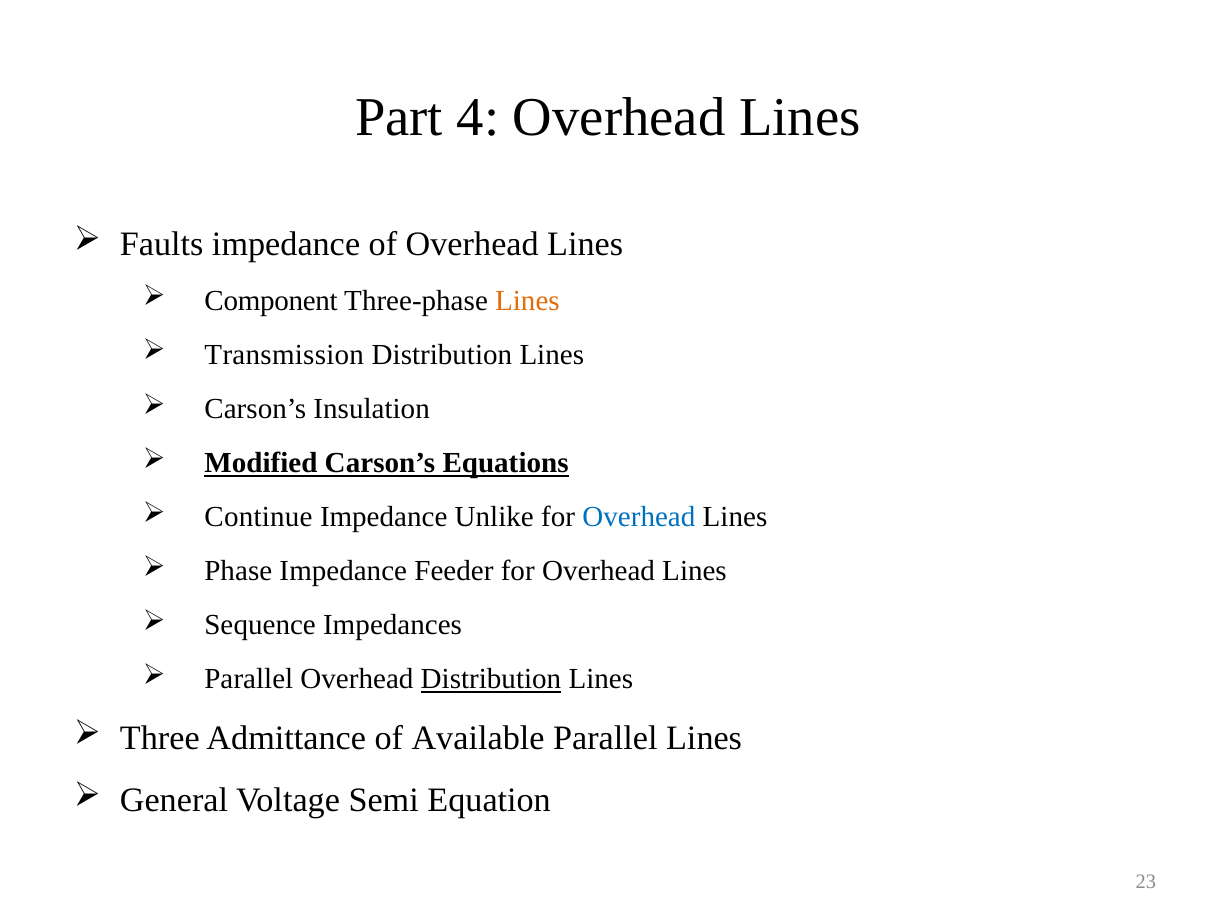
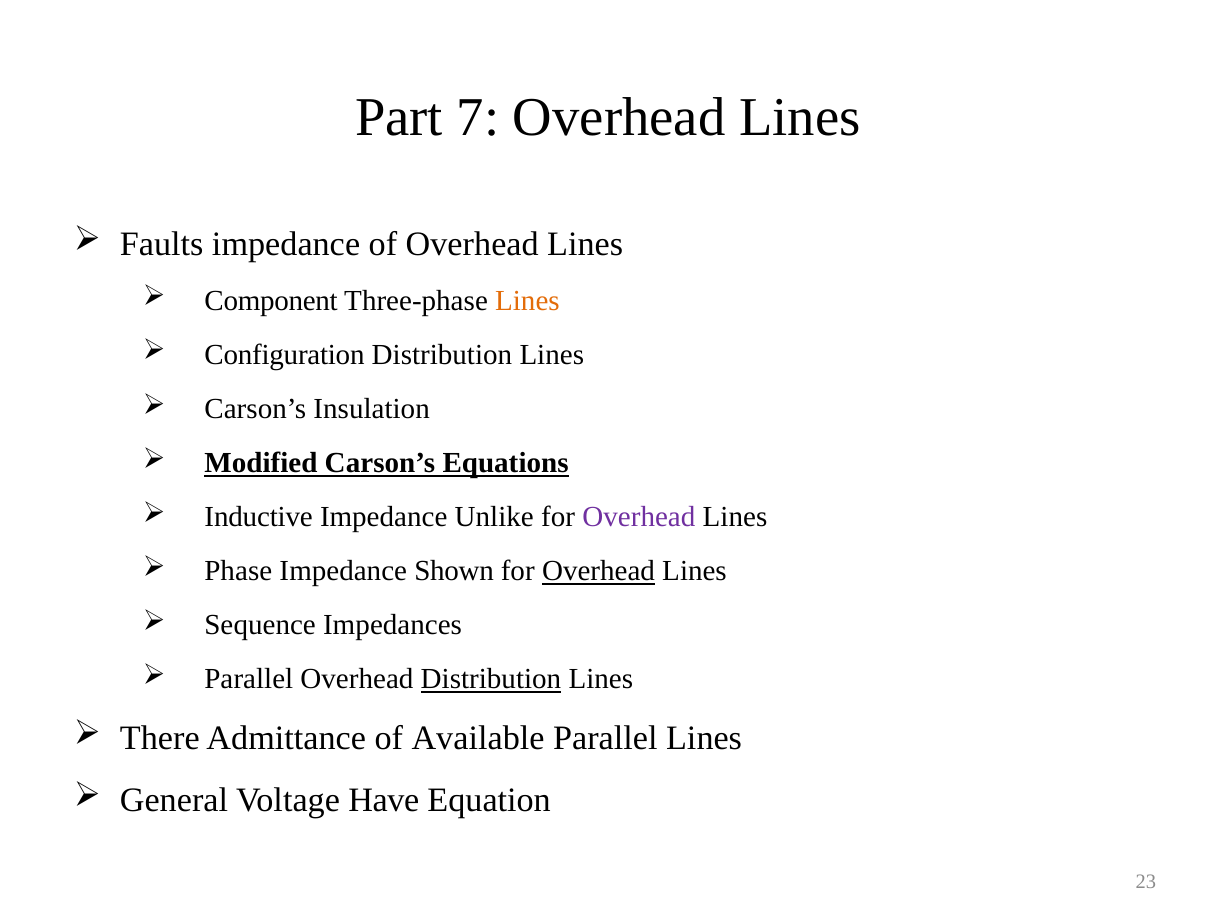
4: 4 -> 7
Transmission: Transmission -> Configuration
Continue: Continue -> Inductive
Overhead at (639, 517) colour: blue -> purple
Feeder: Feeder -> Shown
Overhead at (599, 571) underline: none -> present
Three: Three -> There
Semi: Semi -> Have
